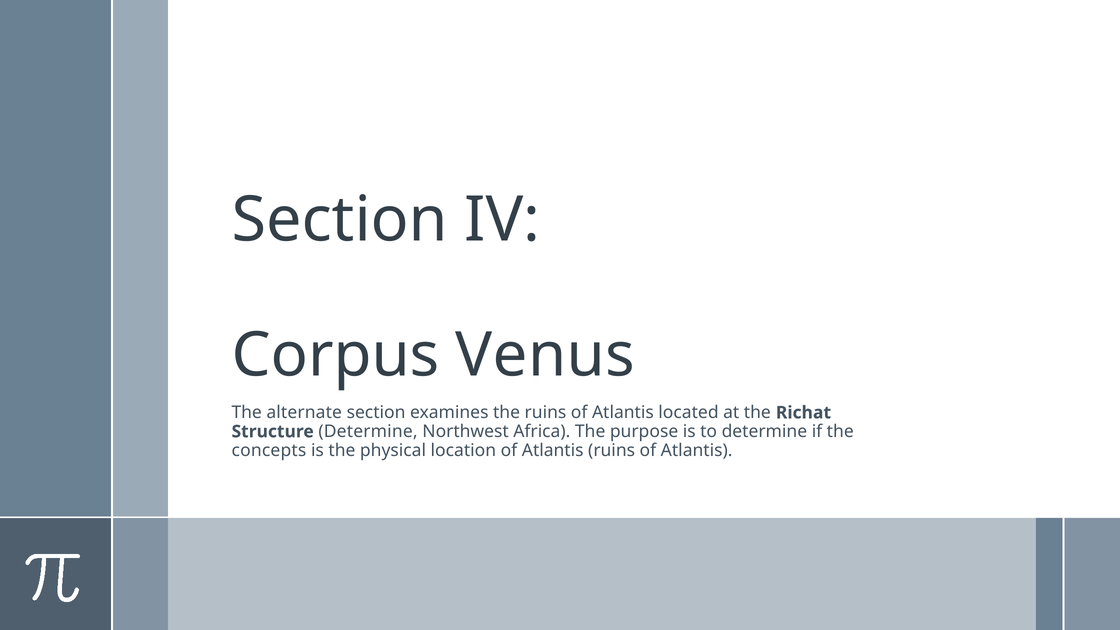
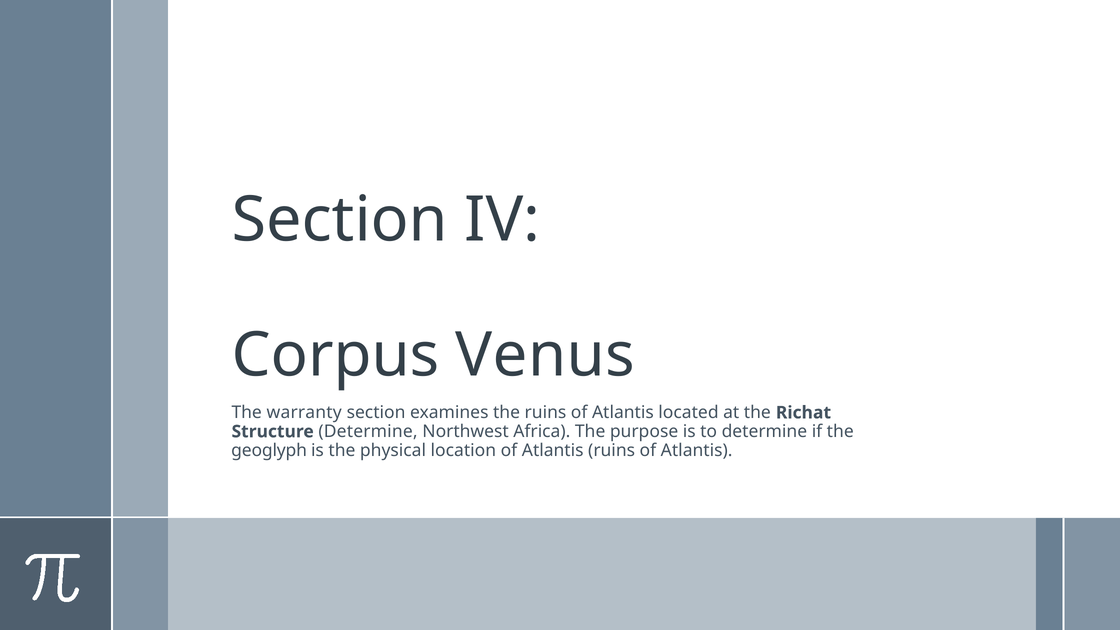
alternate: alternate -> warranty
concepts: concepts -> geoglyph
